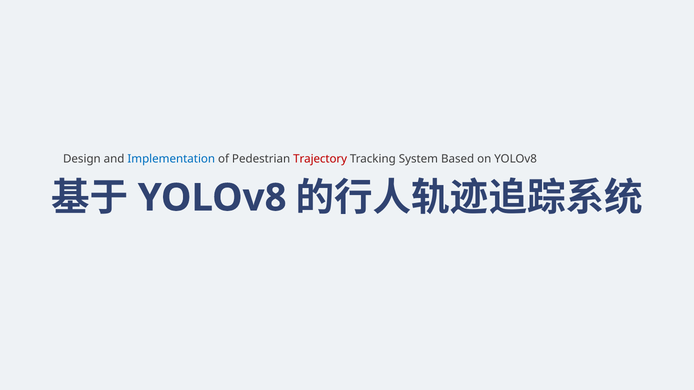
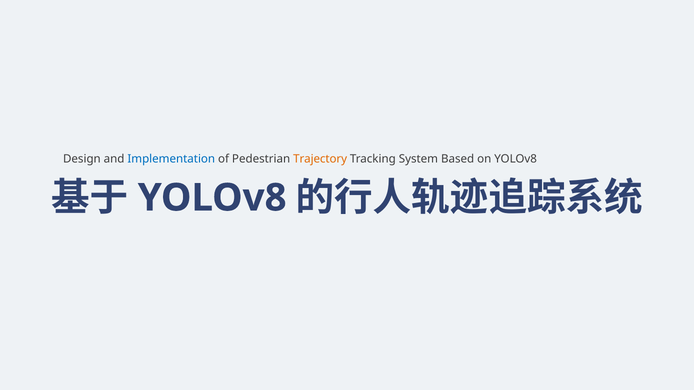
Trajectory colour: red -> orange
